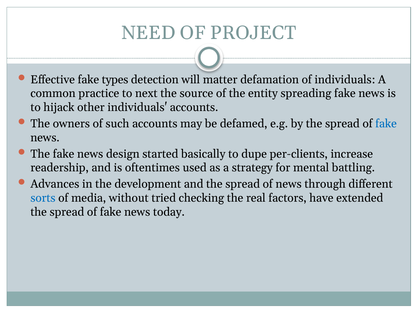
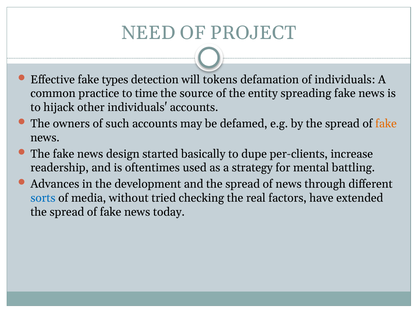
matter: matter -> tokens
next: next -> time
fake at (386, 124) colour: blue -> orange
